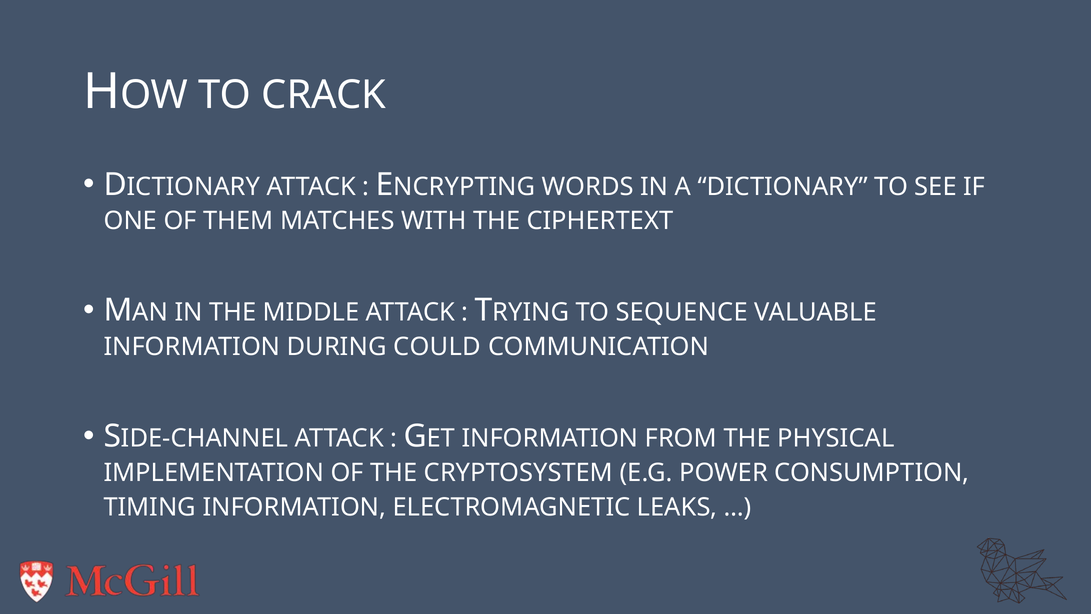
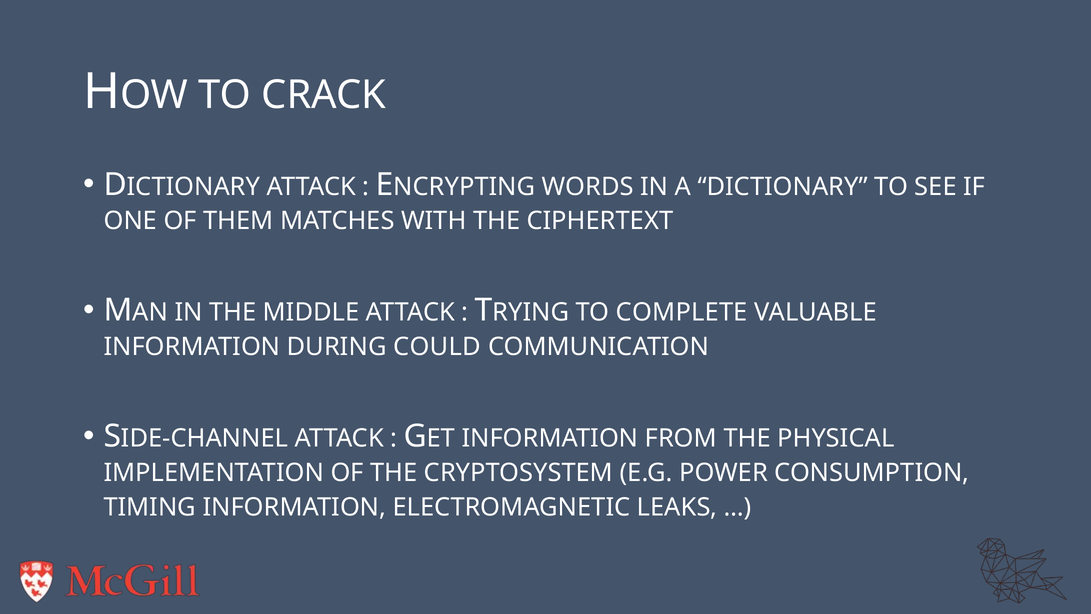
SEQUENCE: SEQUENCE -> COMPLETE
